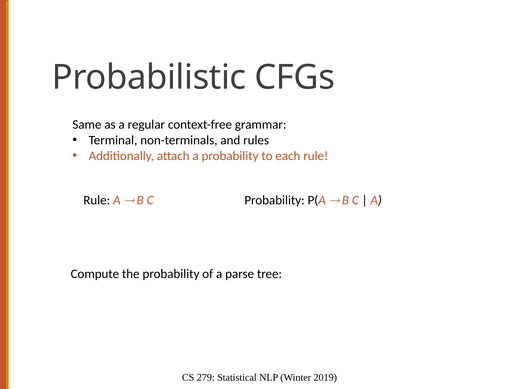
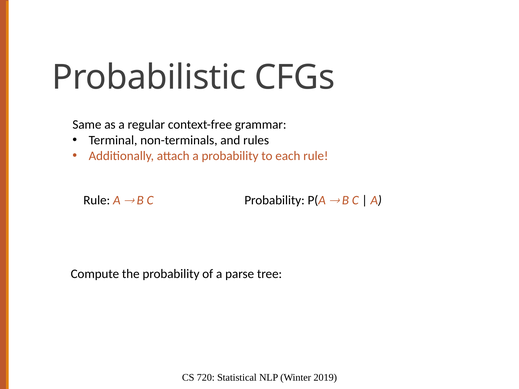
279: 279 -> 720
